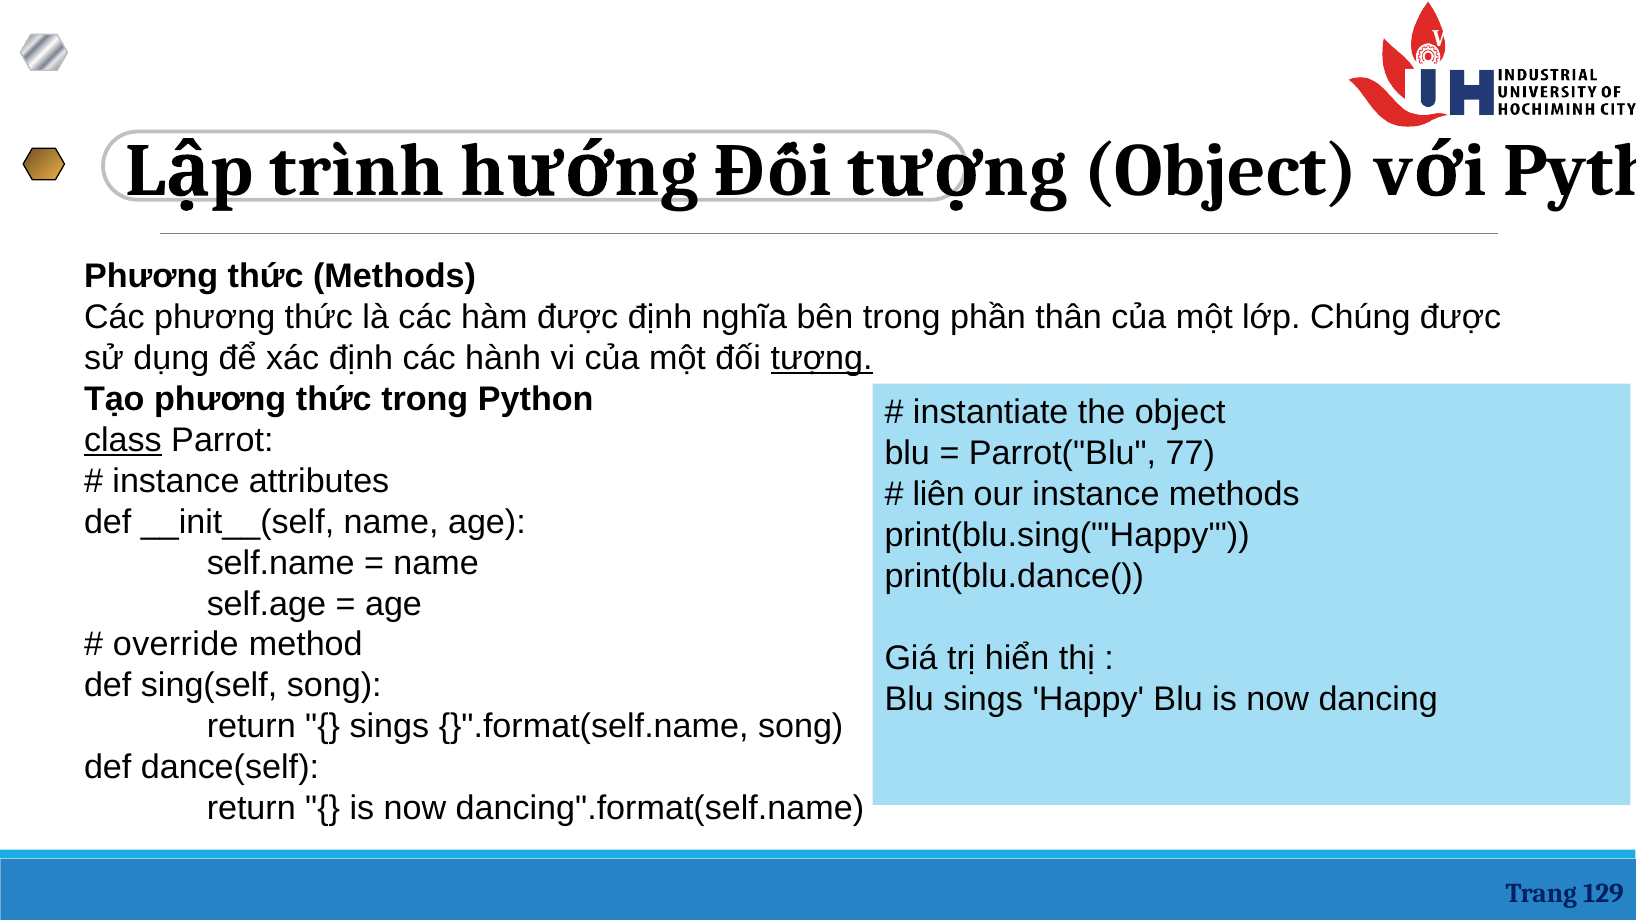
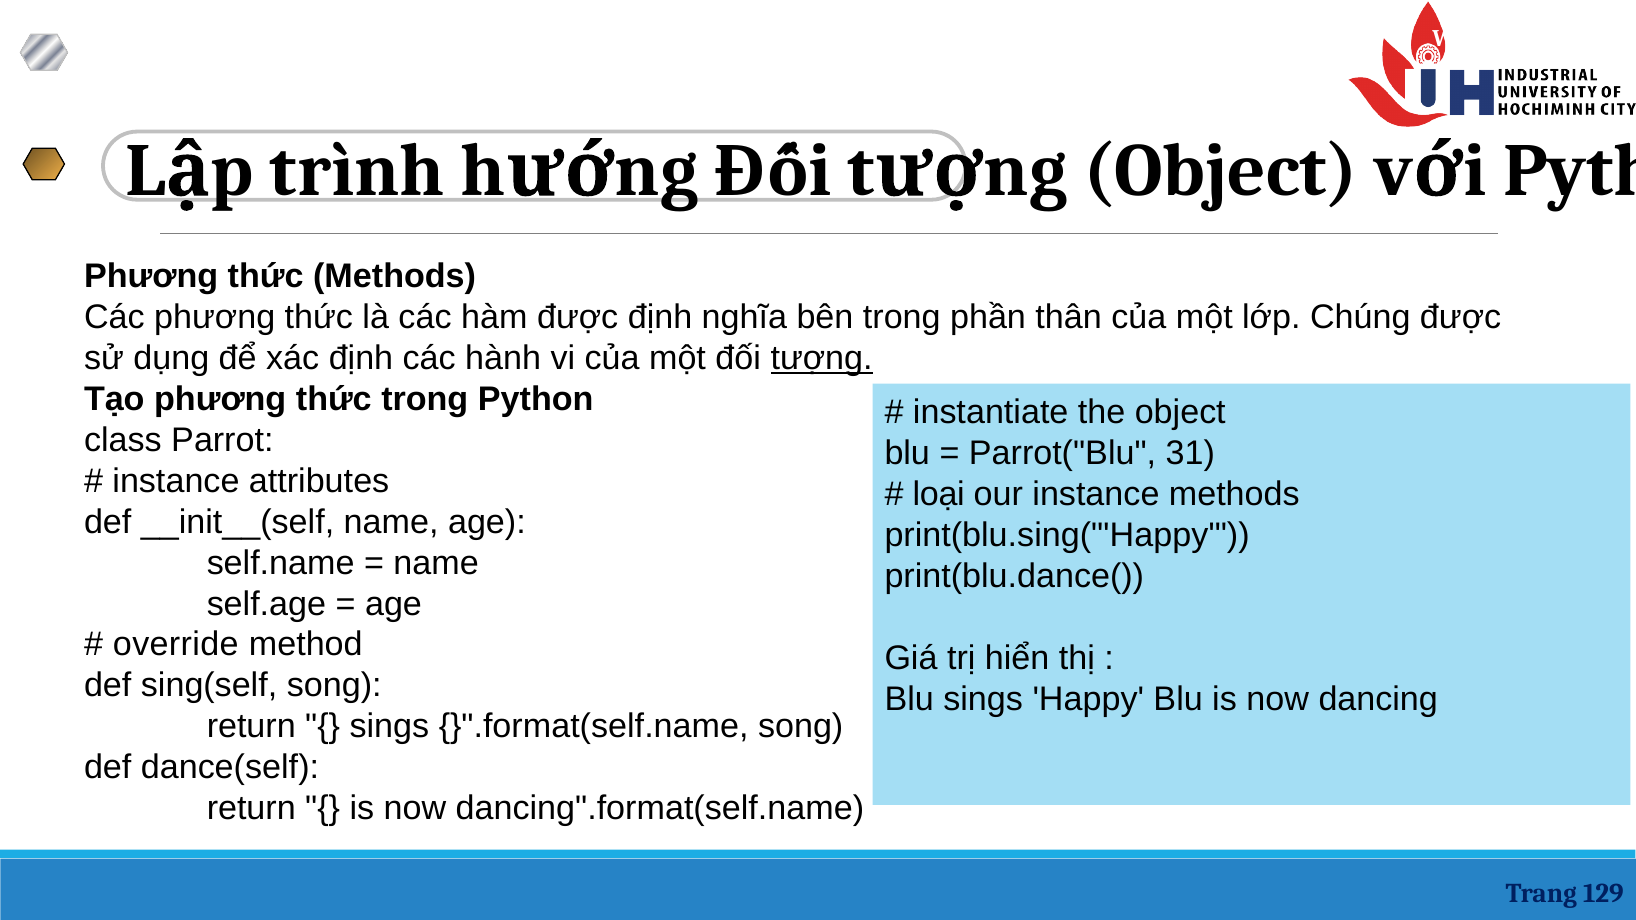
class underline: present -> none
77: 77 -> 31
liên: liên -> loại
